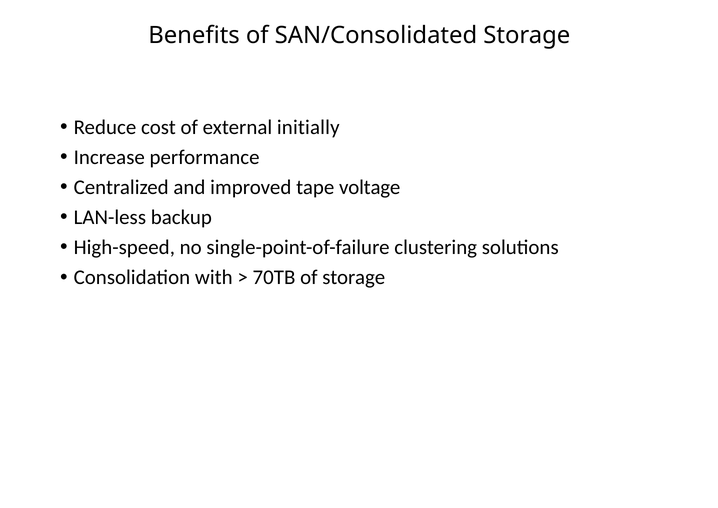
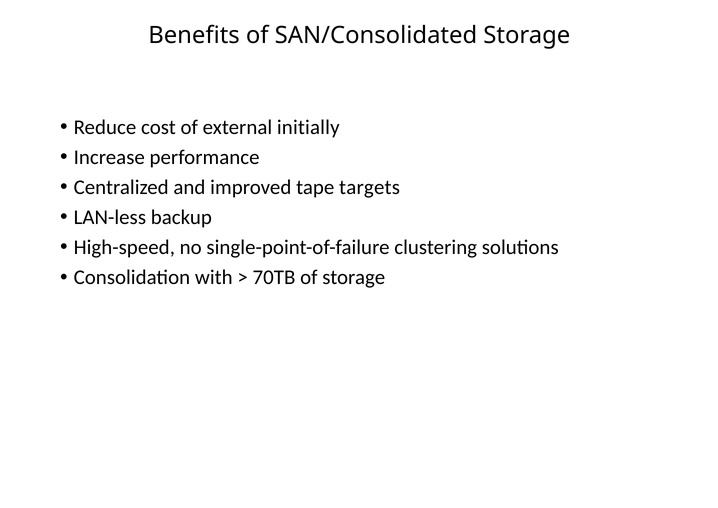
voltage: voltage -> targets
